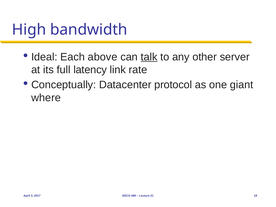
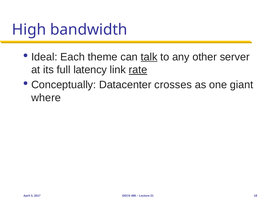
above: above -> theme
rate underline: none -> present
protocol: protocol -> crosses
